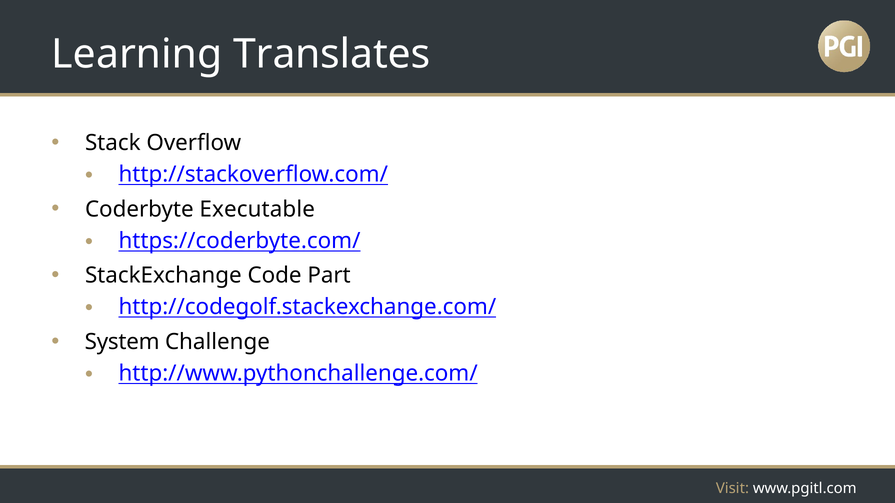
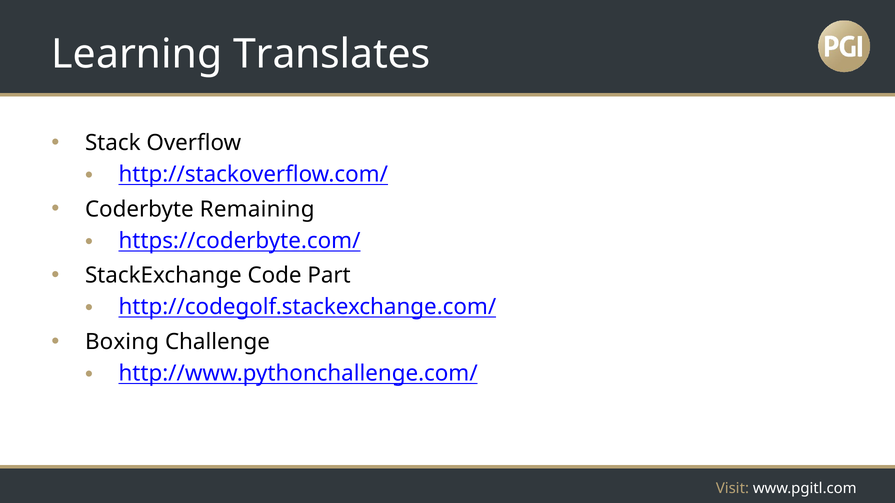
Executable: Executable -> Remaining
System: System -> Boxing
